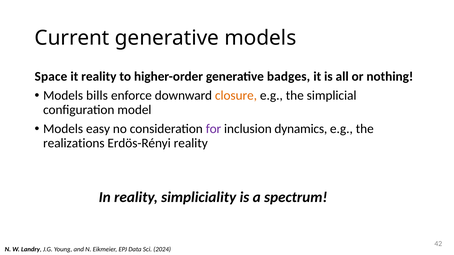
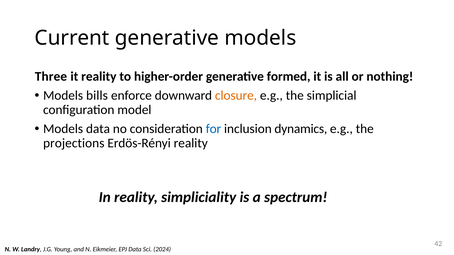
Space: Space -> Three
badges: badges -> formed
Models easy: easy -> data
for colour: purple -> blue
realizations: realizations -> projections
